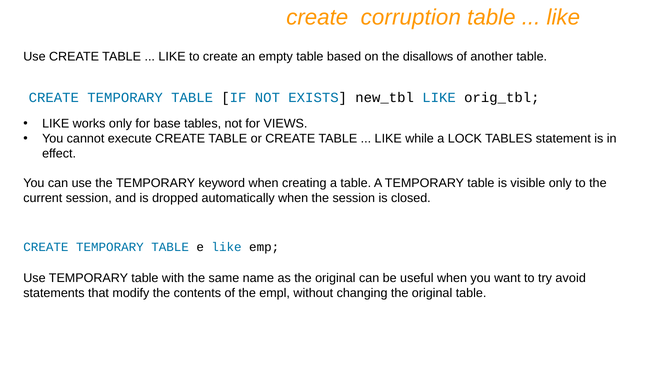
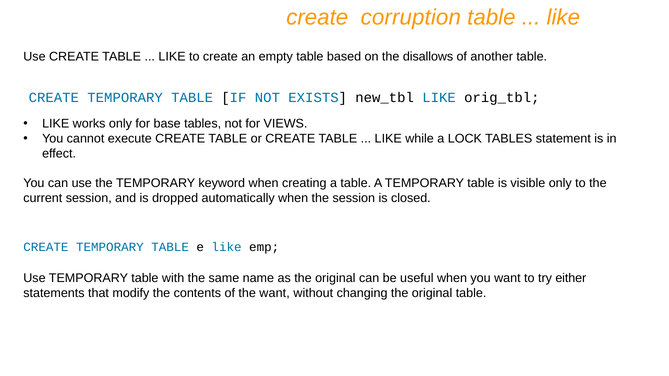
avoid: avoid -> either
the empl: empl -> want
